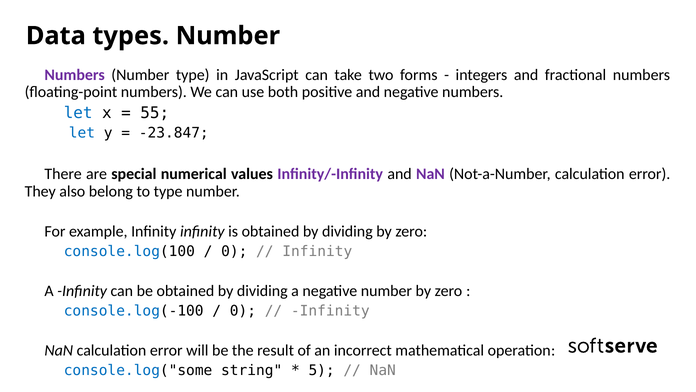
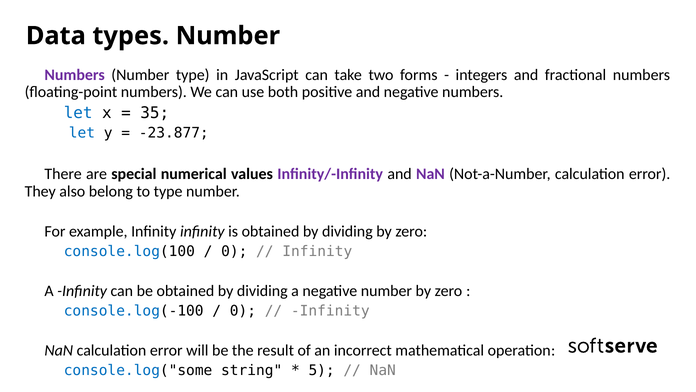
55: 55 -> 35
-23.847: -23.847 -> -23.877
